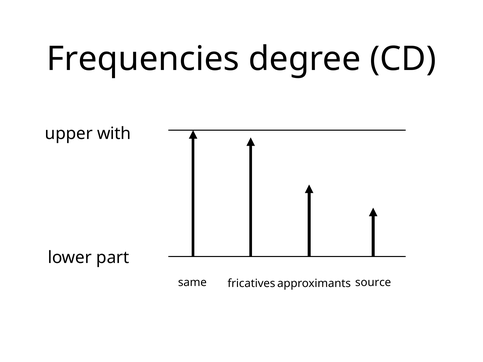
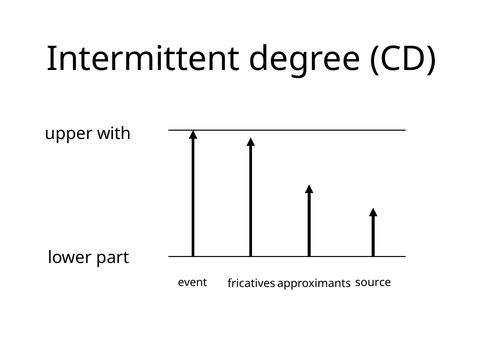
Frequencies: Frequencies -> Intermittent
same: same -> event
